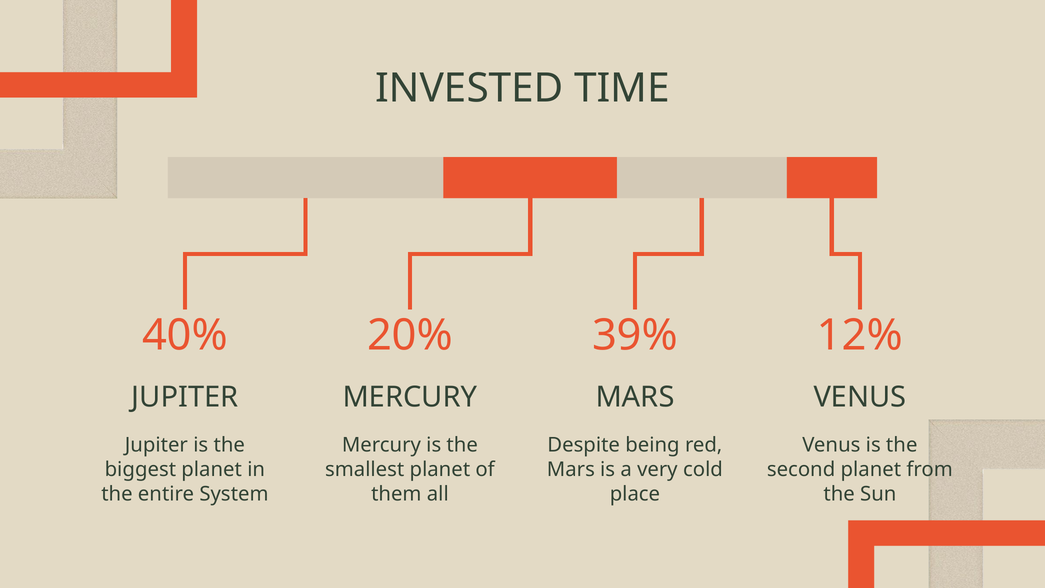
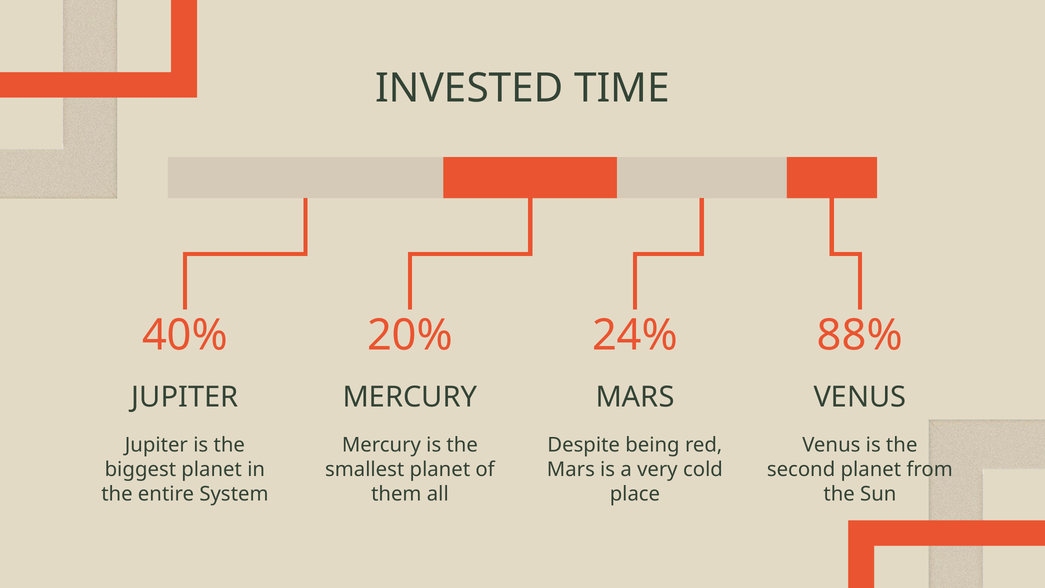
39%: 39% -> 24%
12%: 12% -> 88%
